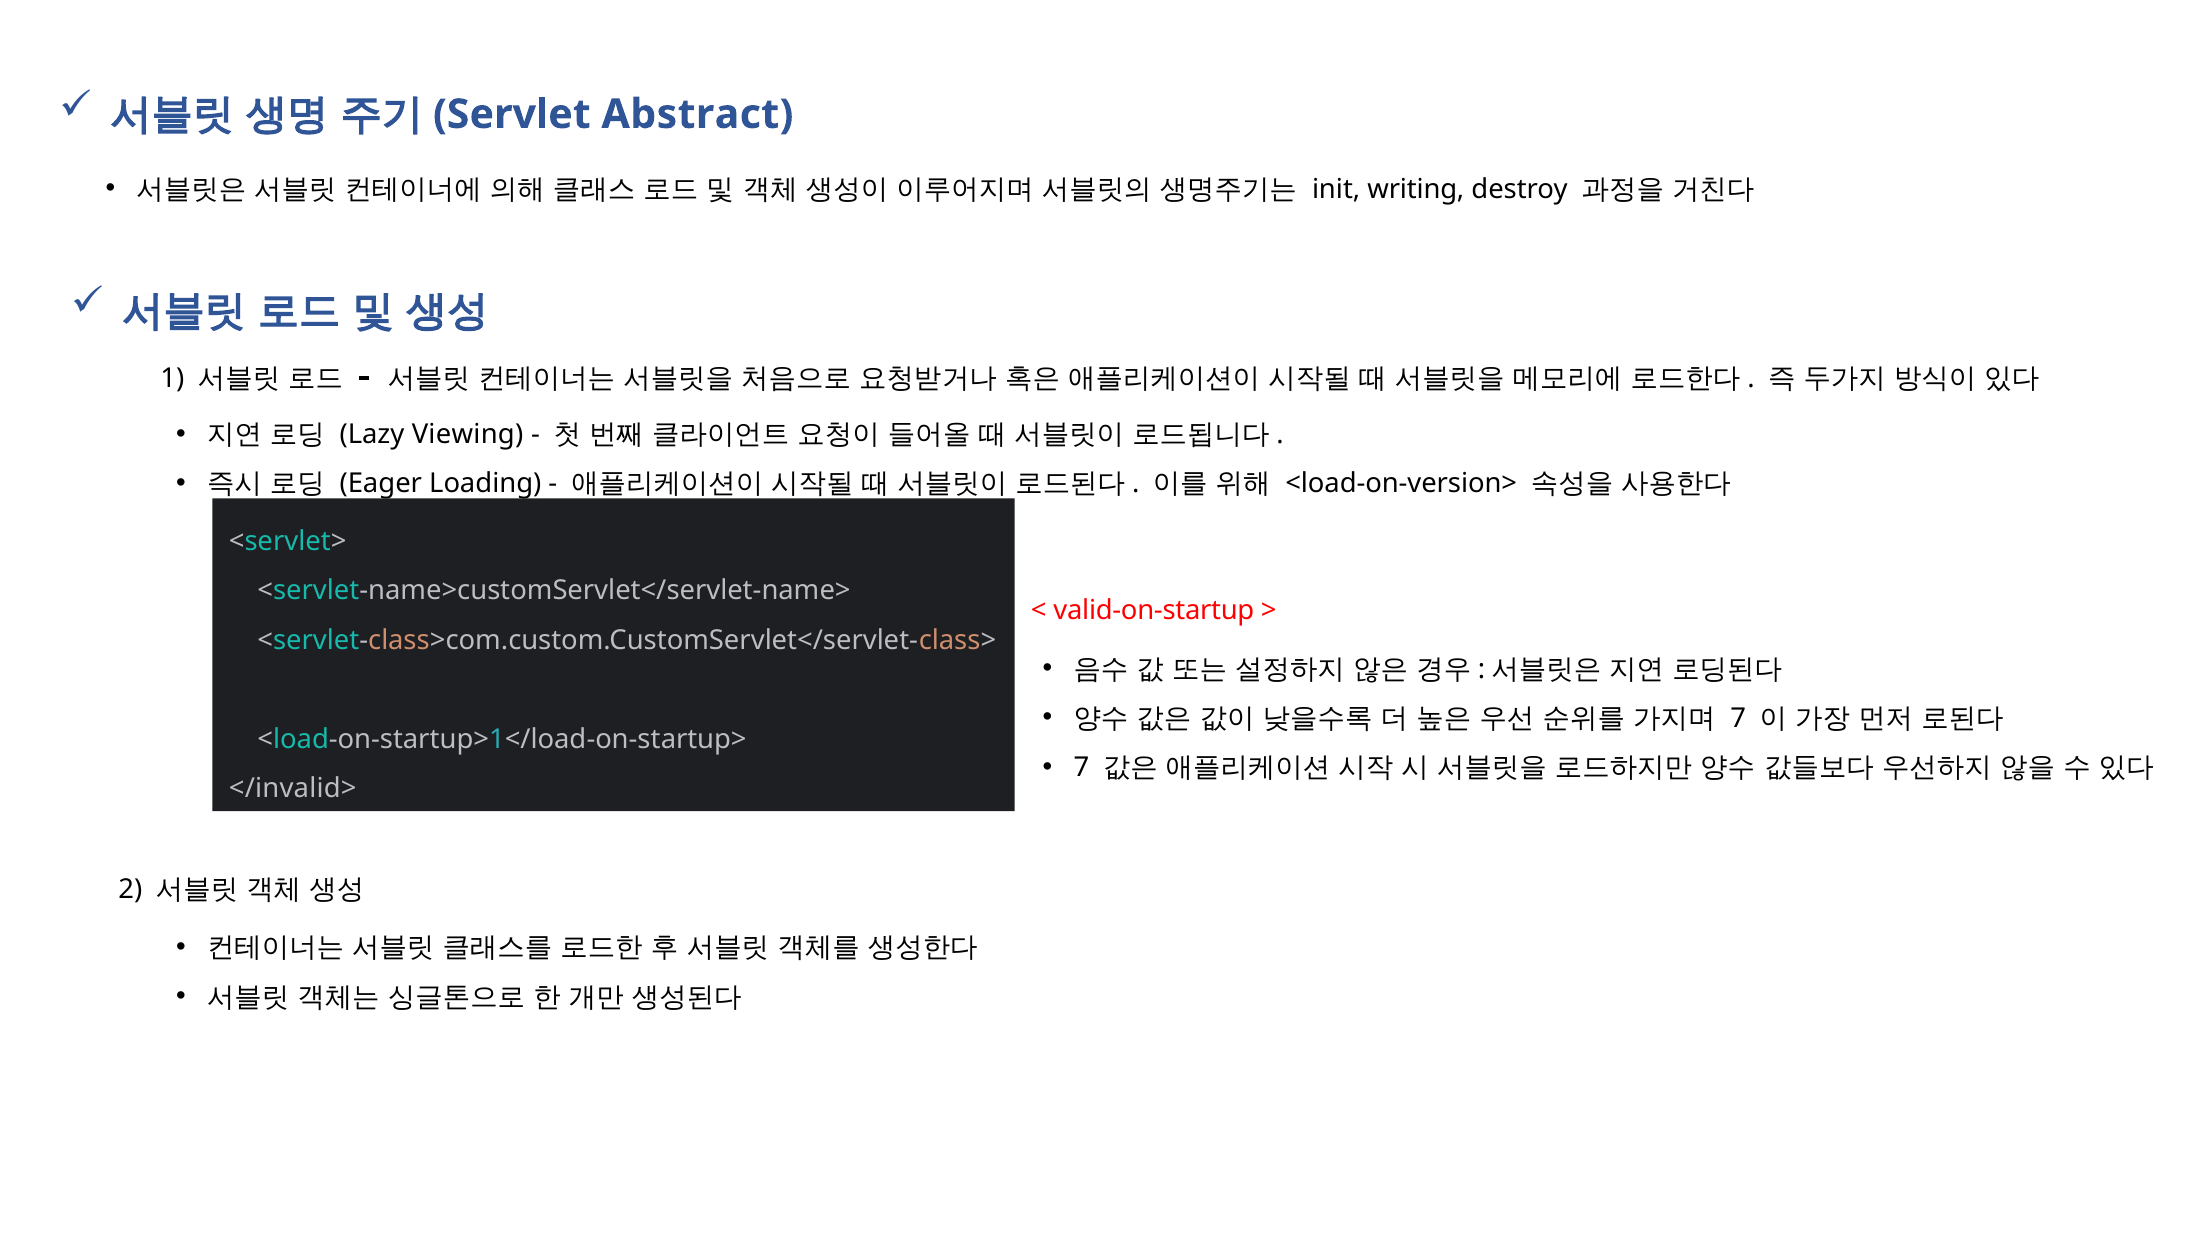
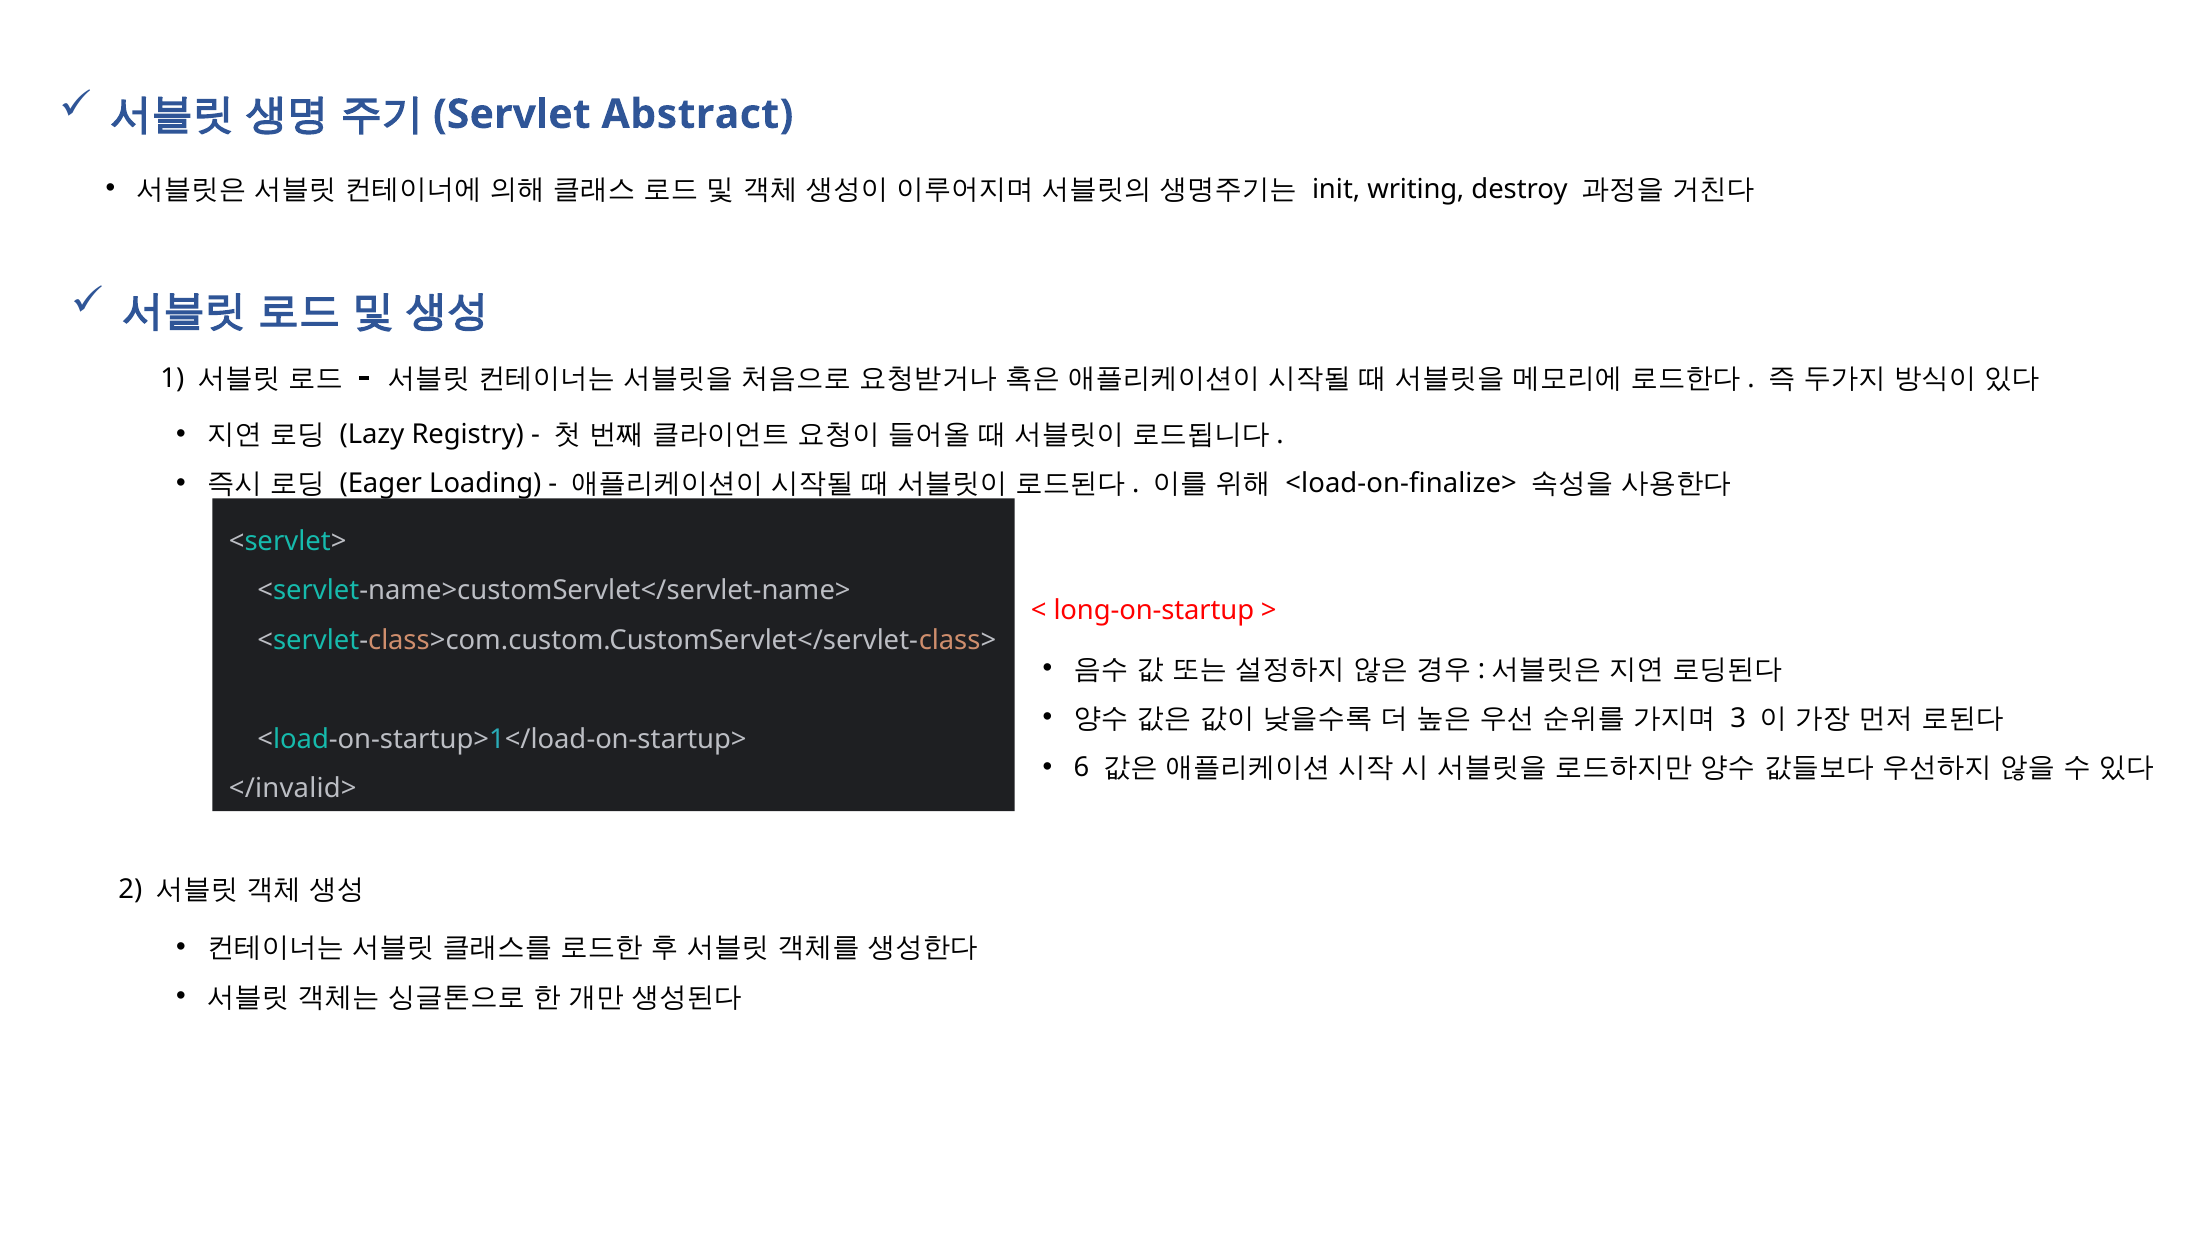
Viewing: Viewing -> Registry
<load-on-version>: <load-on-version> -> <load-on-finalize>
valid-on-startup: valid-on-startup -> long-on-startup
7 at (1738, 719): 7 -> 3
7 at (1081, 768): 7 -> 6
